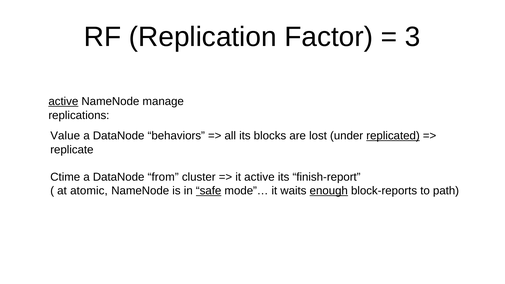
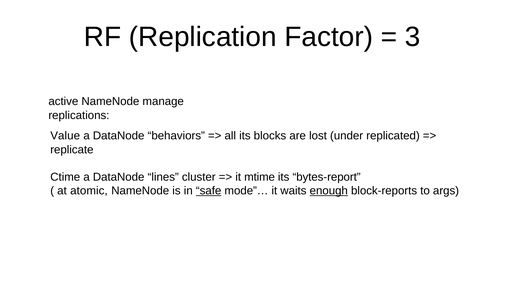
active at (63, 102) underline: present -> none
replicated underline: present -> none
from: from -> lines
it active: active -> mtime
finish-report: finish-report -> bytes-report
path: path -> args
